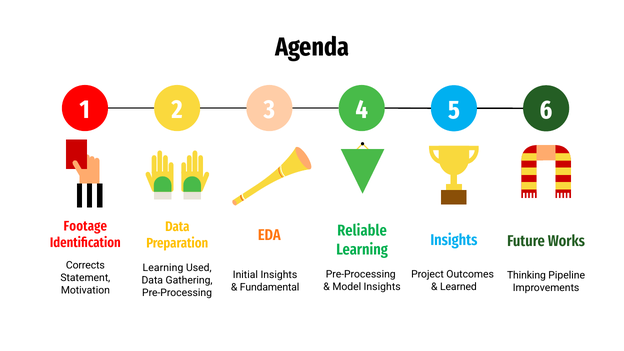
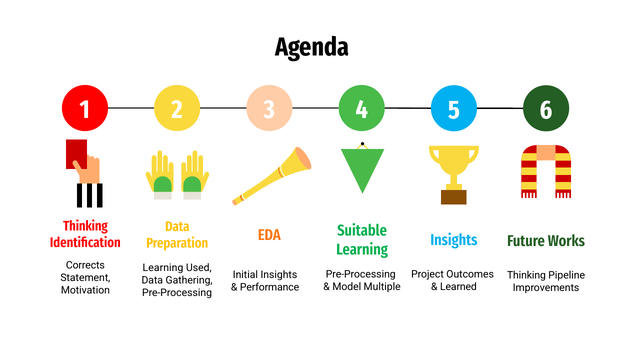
Footage at (85, 226): Footage -> Thinking
Reliable: Reliable -> Suitable
Model Insights: Insights -> Multiple
Fundamental: Fundamental -> Performance
